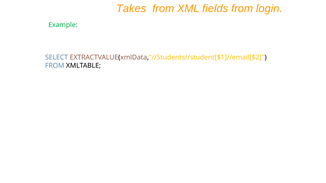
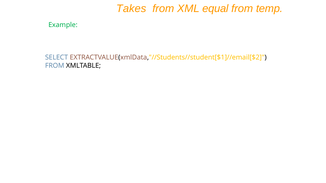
fields: fields -> equal
login: login -> temp
